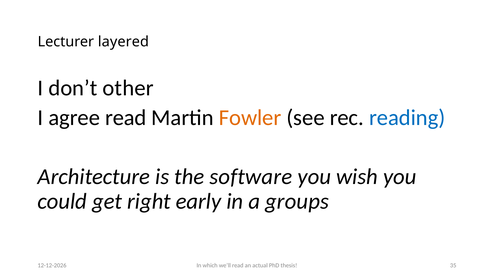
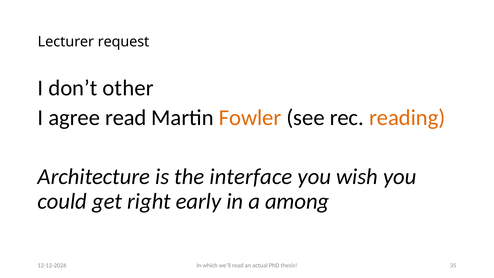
layered: layered -> request
reading colour: blue -> orange
software: software -> interface
groups: groups -> among
